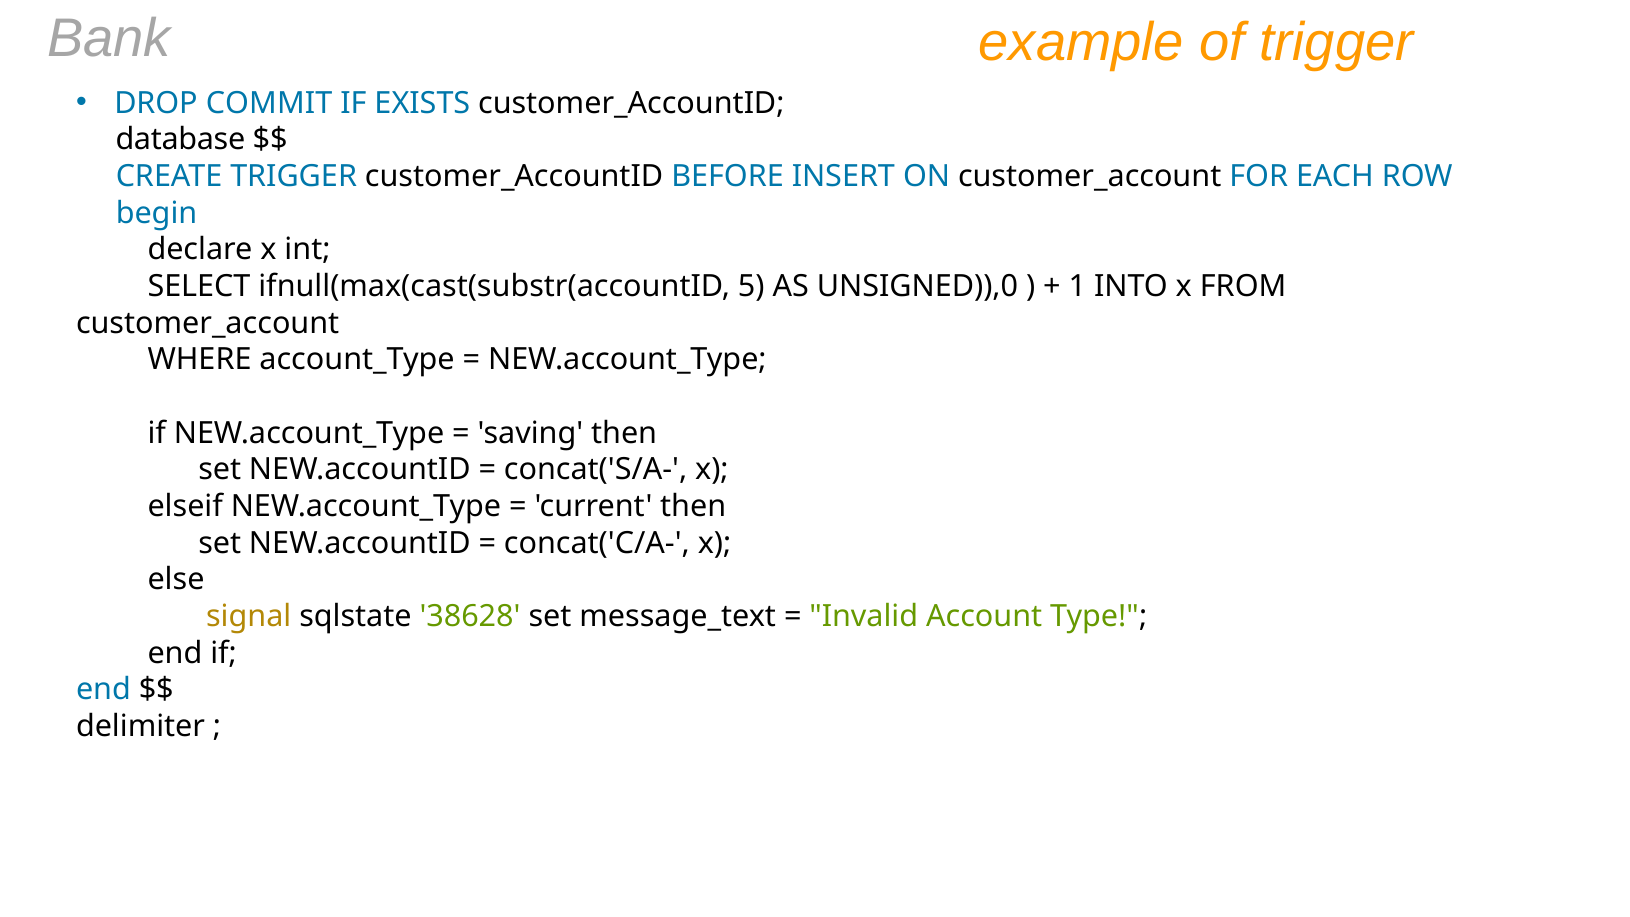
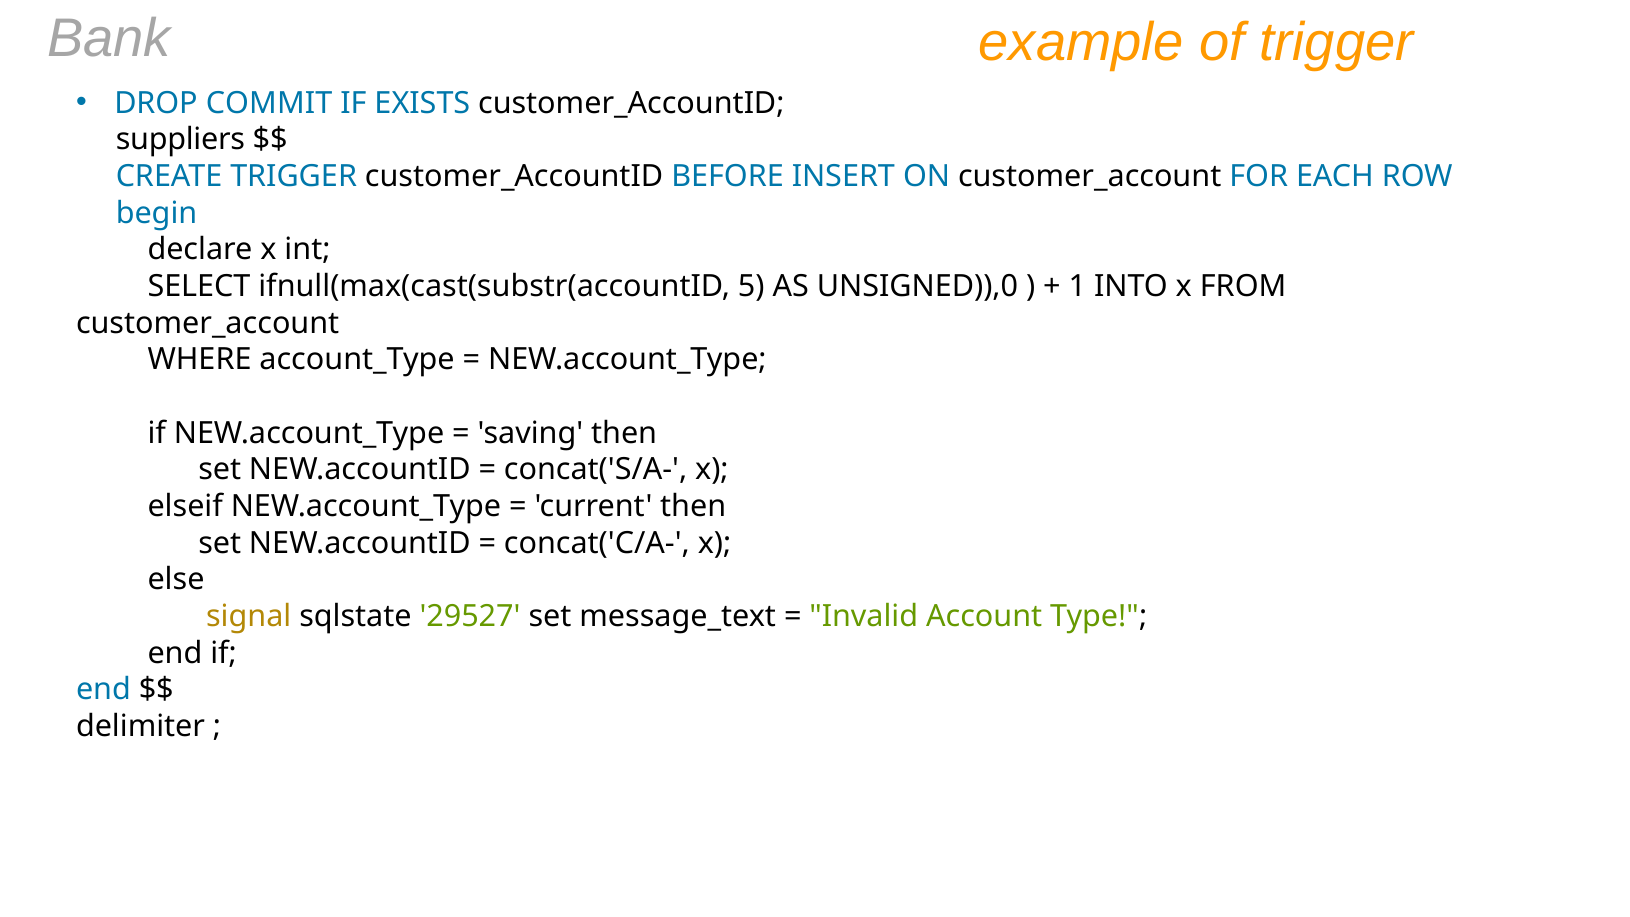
database: database -> suppliers
38628: 38628 -> 29527
